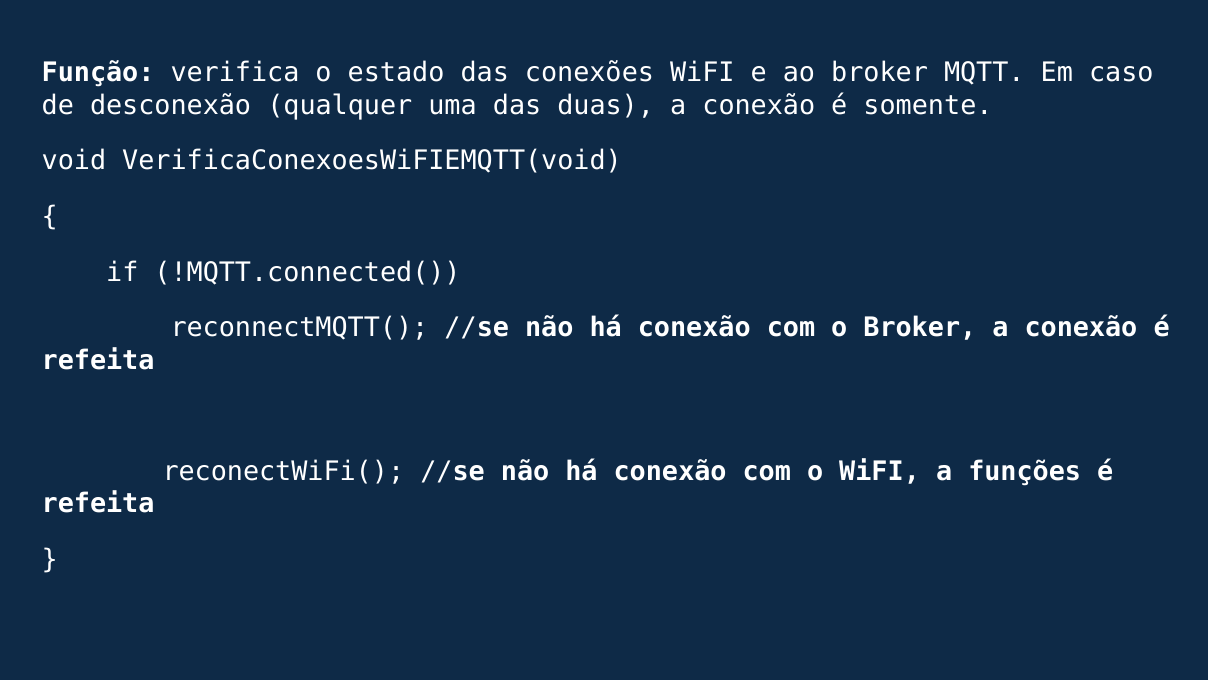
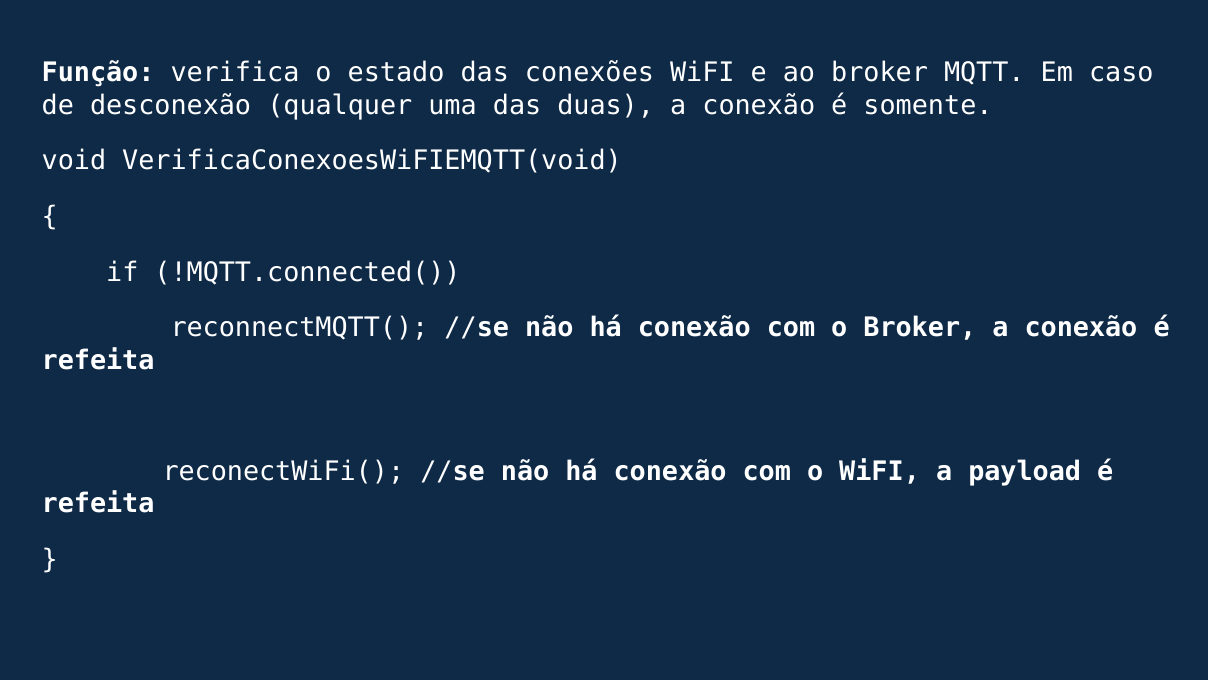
funções: funções -> payload
